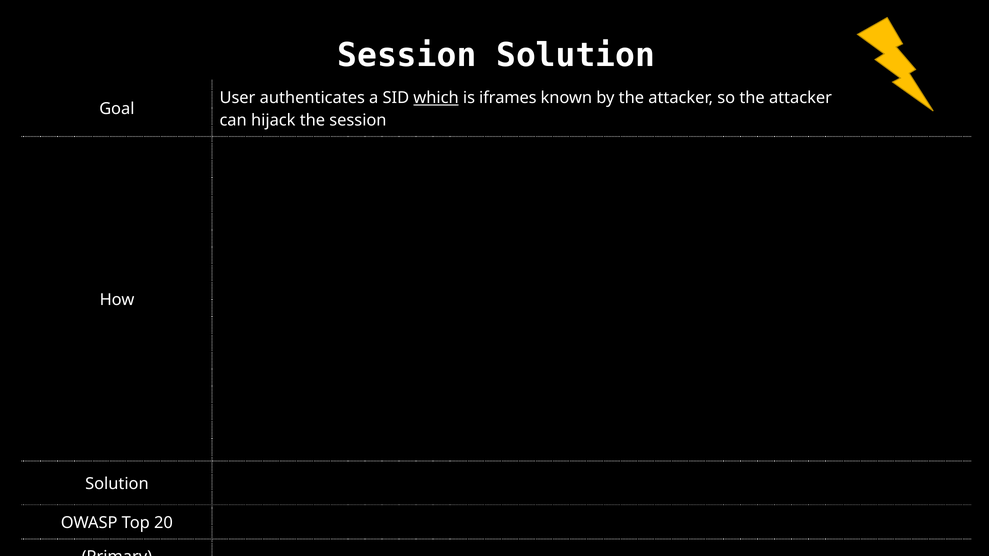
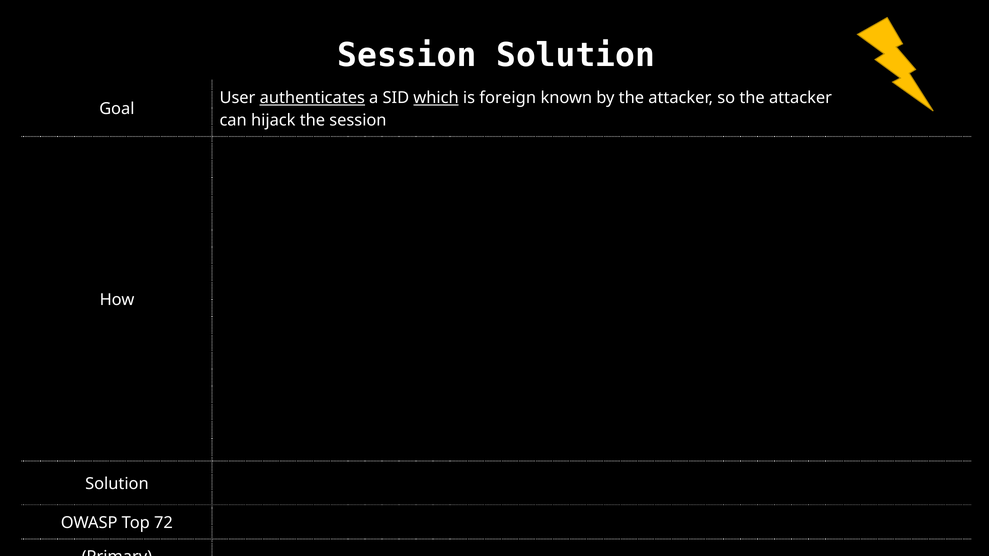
authenticates underline: none -> present
iframes: iframes -> foreign
20: 20 -> 72
